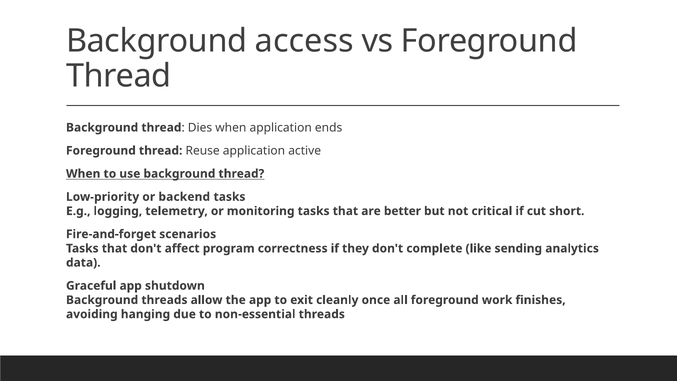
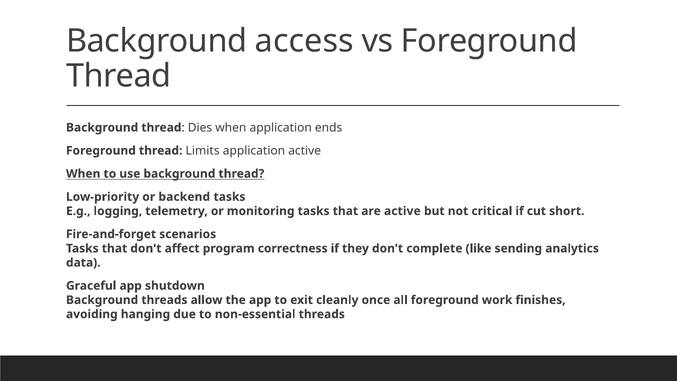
Reuse: Reuse -> Limits
are better: better -> active
